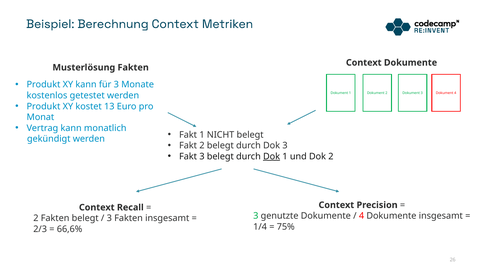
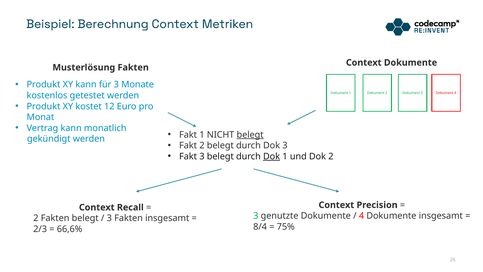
13: 13 -> 12
belegt at (250, 135) underline: none -> present
1/4: 1/4 -> 8/4
